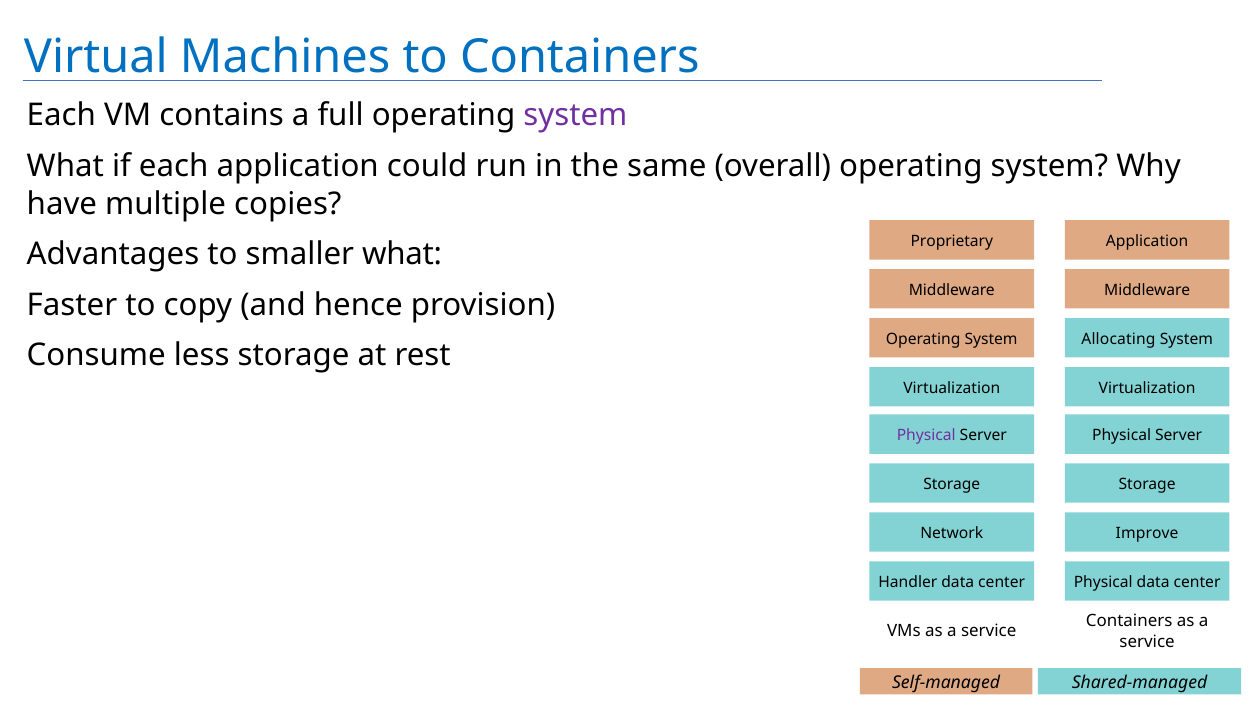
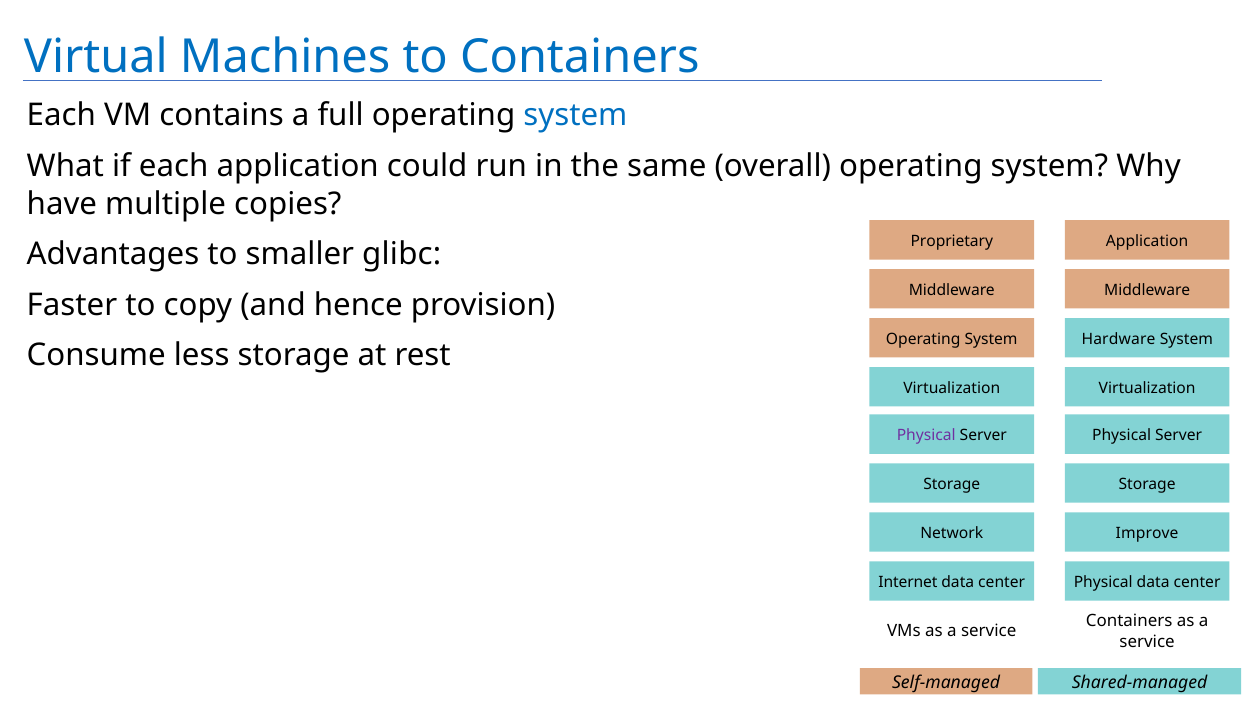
system at (575, 116) colour: purple -> blue
smaller what: what -> glibc
Allocating: Allocating -> Hardware
Handler: Handler -> Internet
